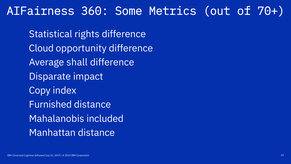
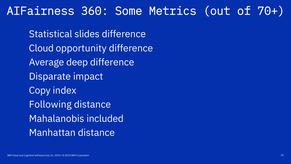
rights: rights -> slides
shall: shall -> deep
Furnished: Furnished -> Following
